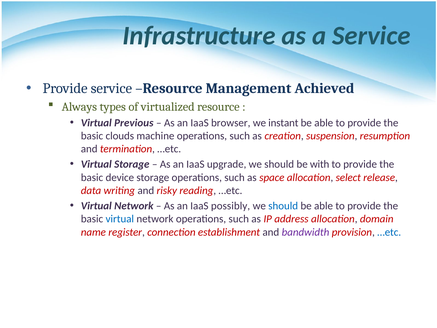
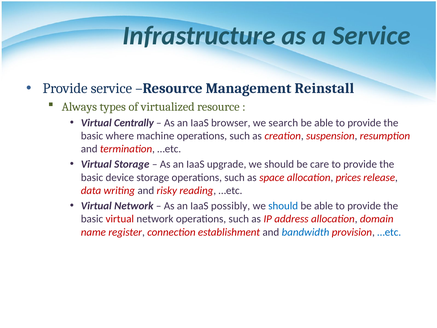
Achieved: Achieved -> Reinstall
Previous: Previous -> Centrally
instant: instant -> search
clouds: clouds -> where
with: with -> care
select: select -> prices
virtual at (120, 219) colour: blue -> red
bandwidth colour: purple -> blue
